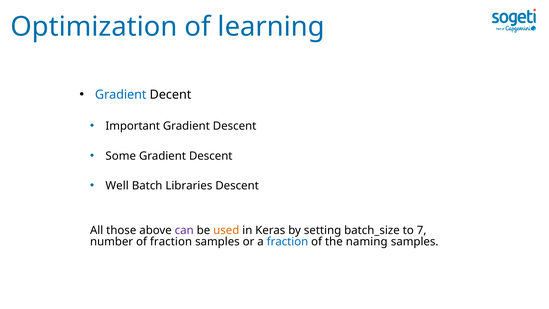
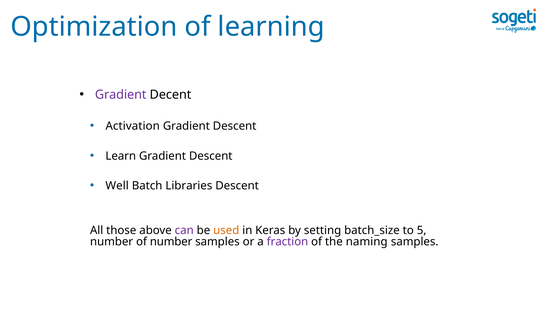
Gradient at (121, 95) colour: blue -> purple
Important: Important -> Activation
Some: Some -> Learn
7: 7 -> 5
of fraction: fraction -> number
fraction at (287, 242) colour: blue -> purple
